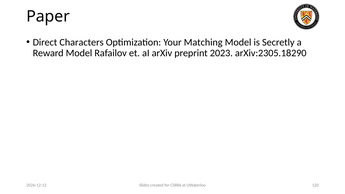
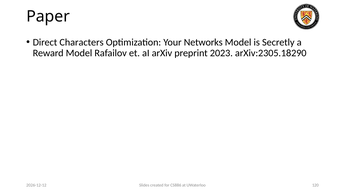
Matching: Matching -> Networks
